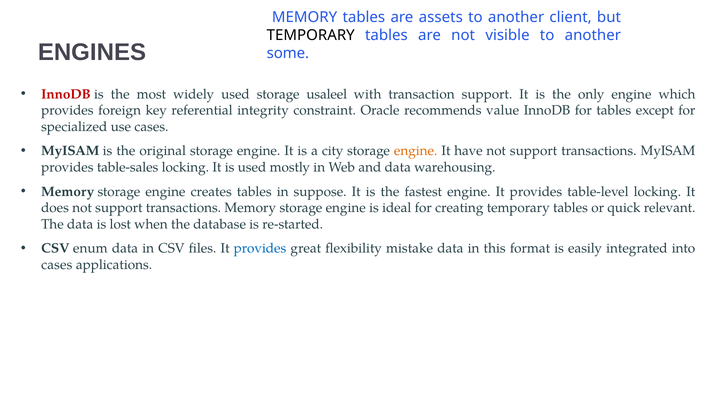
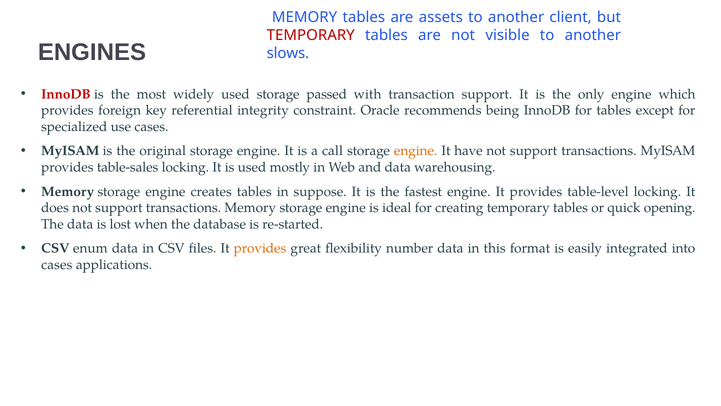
TEMPORARY at (311, 35) colour: black -> red
some: some -> slows
usaleel: usaleel -> passed
value: value -> being
city: city -> call
relevant: relevant -> opening
provides at (260, 248) colour: blue -> orange
mistake: mistake -> number
